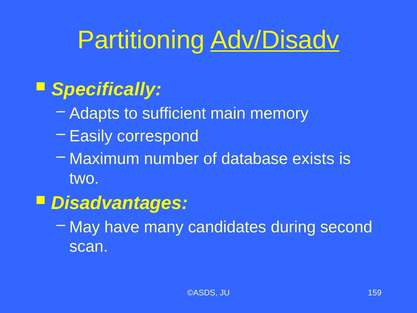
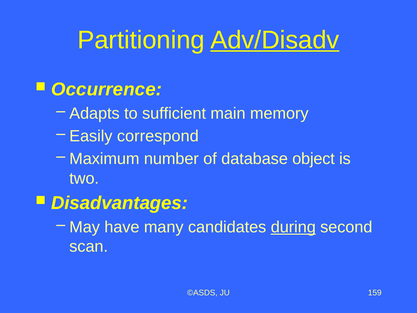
Specifically: Specifically -> Occurrence
exists: exists -> object
during underline: none -> present
